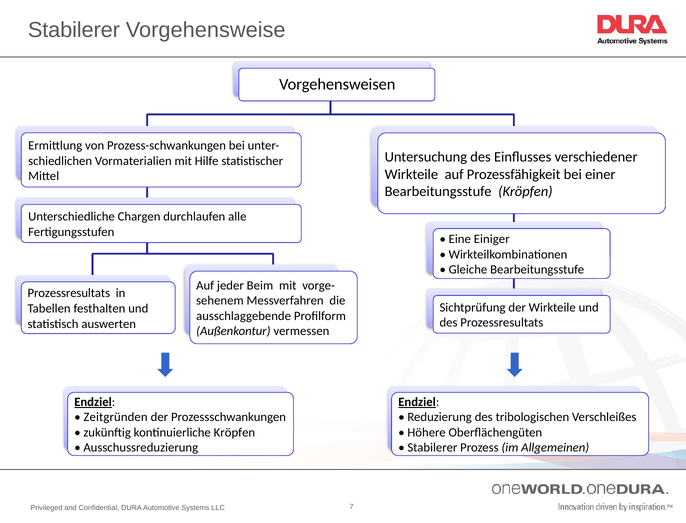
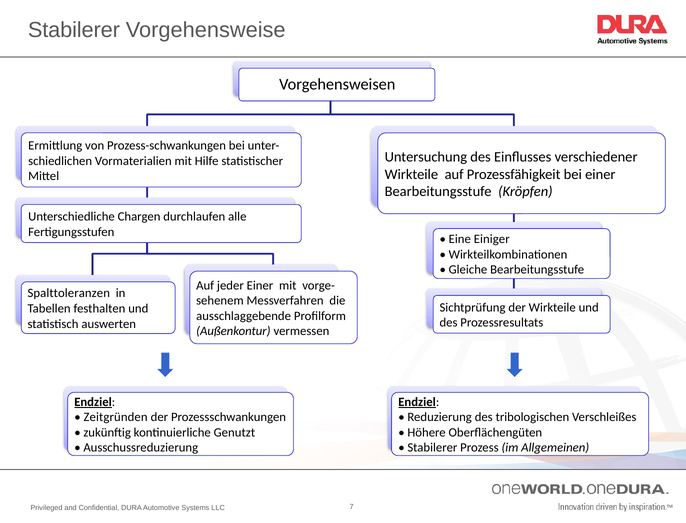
jeder Beim: Beim -> Einer
Prozessresultats at (69, 293): Prozessresultats -> Spalttoleranzen
kontinuierliche Kröpfen: Kröpfen -> Genutzt
